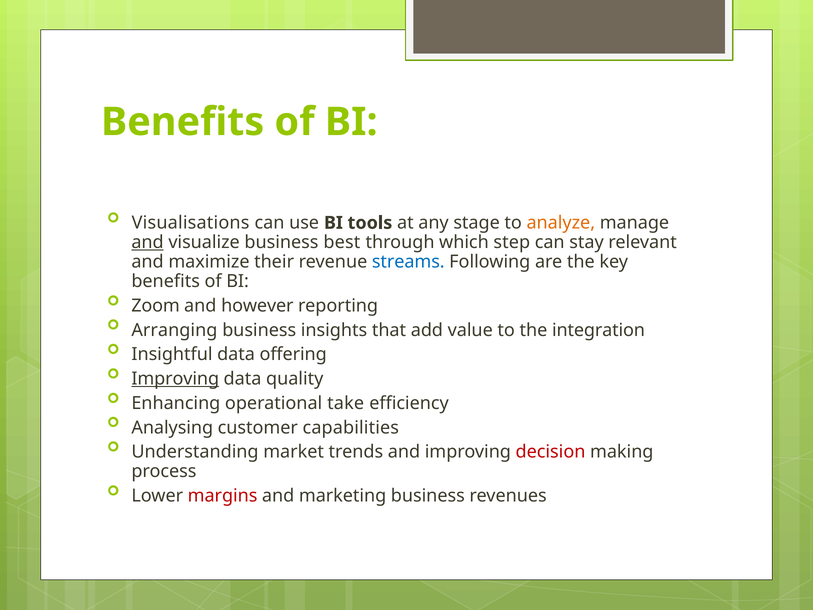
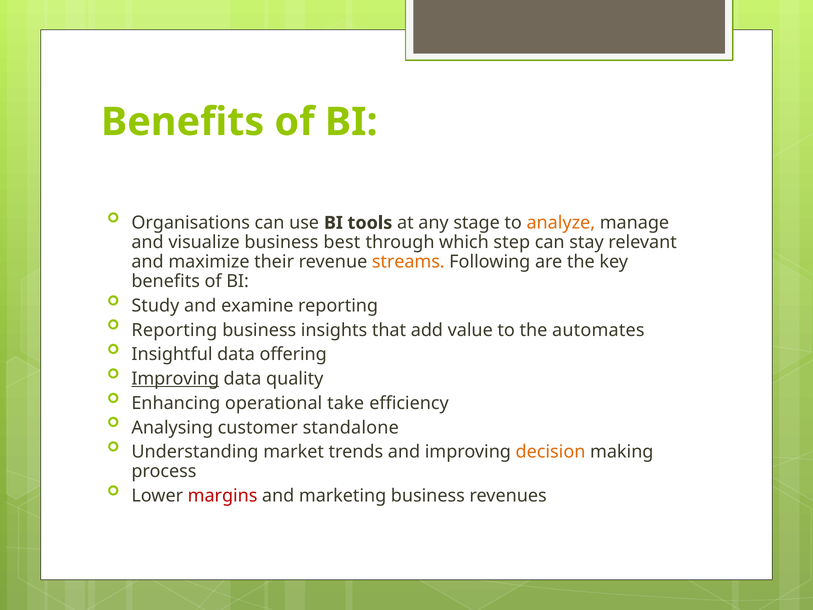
Visualisations: Visualisations -> Organisations
and at (148, 242) underline: present -> none
streams colour: blue -> orange
Zoom: Zoom -> Study
however: however -> examine
Arranging at (174, 330): Arranging -> Reporting
integration: integration -> automates
capabilities: capabilities -> standalone
decision colour: red -> orange
